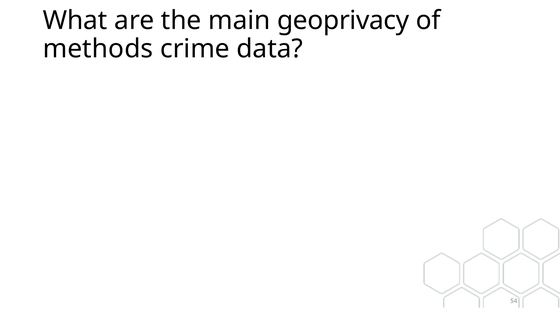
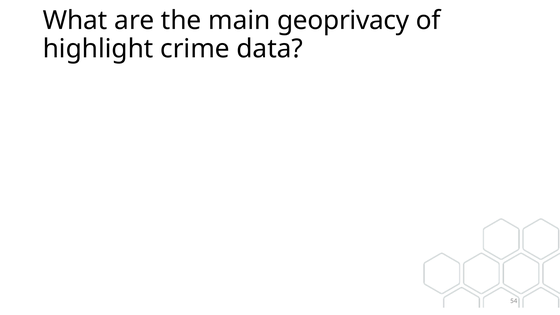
methods: methods -> highlight
